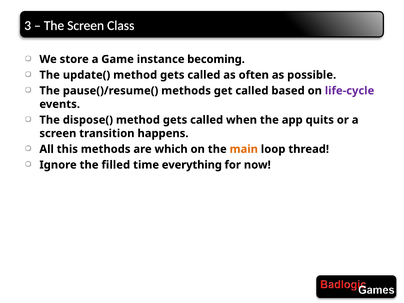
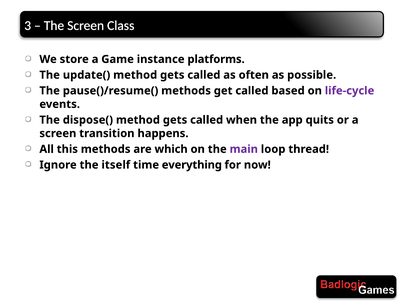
becoming: becoming -> platforms
main colour: orange -> purple
filled: filled -> itself
